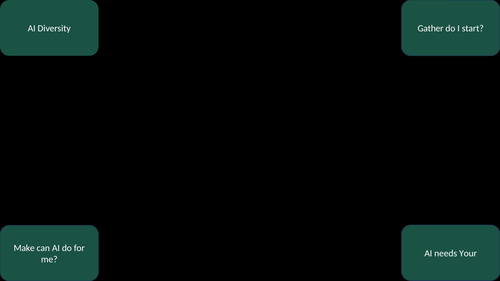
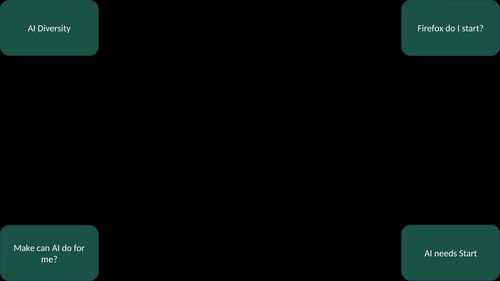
Gather: Gather -> Firefox
needs Your: Your -> Start
